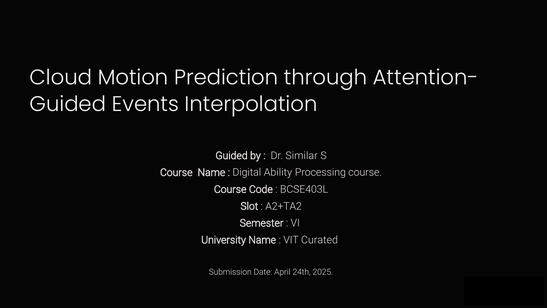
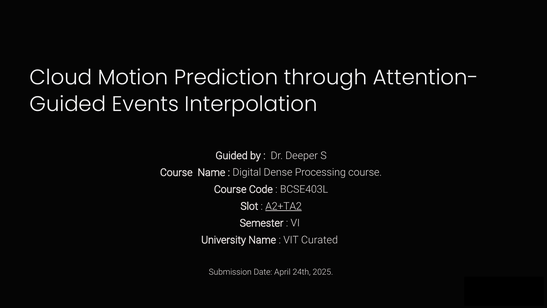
Similar: Similar -> Deeper
Ability: Ability -> Dense
A2+TA2 underline: none -> present
